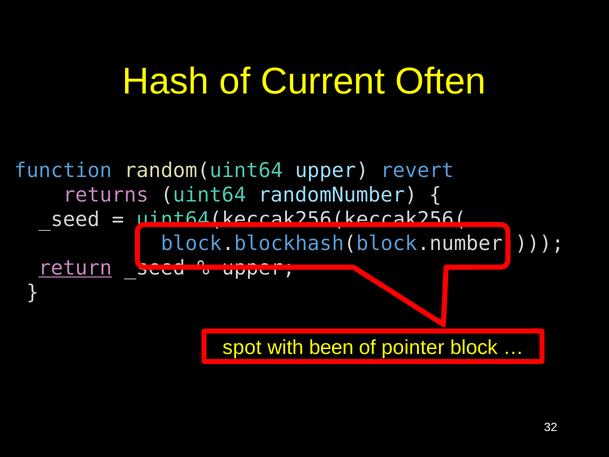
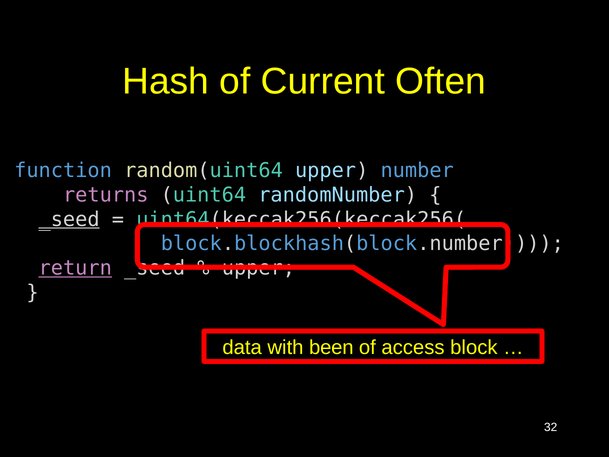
revert: revert -> number
_seed at (69, 219) underline: none -> present
spot: spot -> data
pointer: pointer -> access
